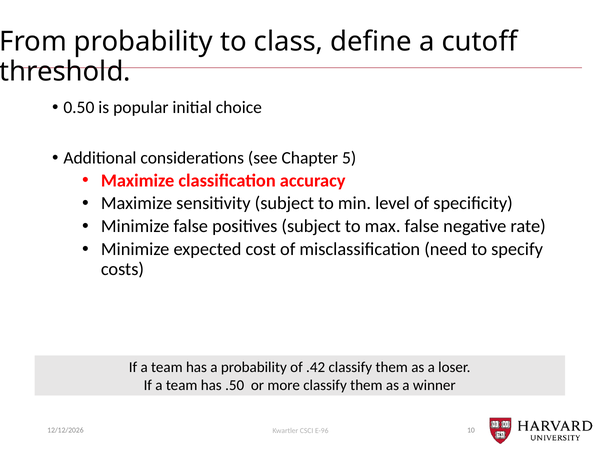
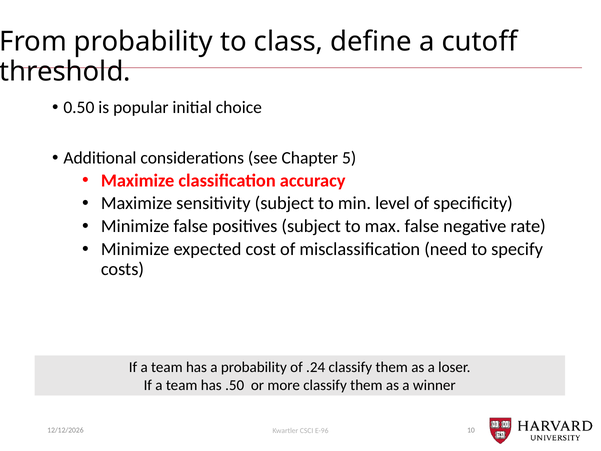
.42: .42 -> .24
